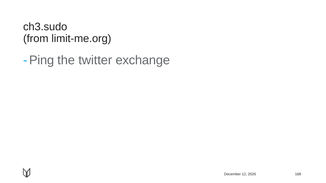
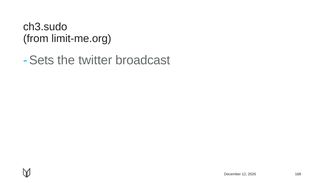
Ping: Ping -> Sets
exchange: exchange -> broadcast
